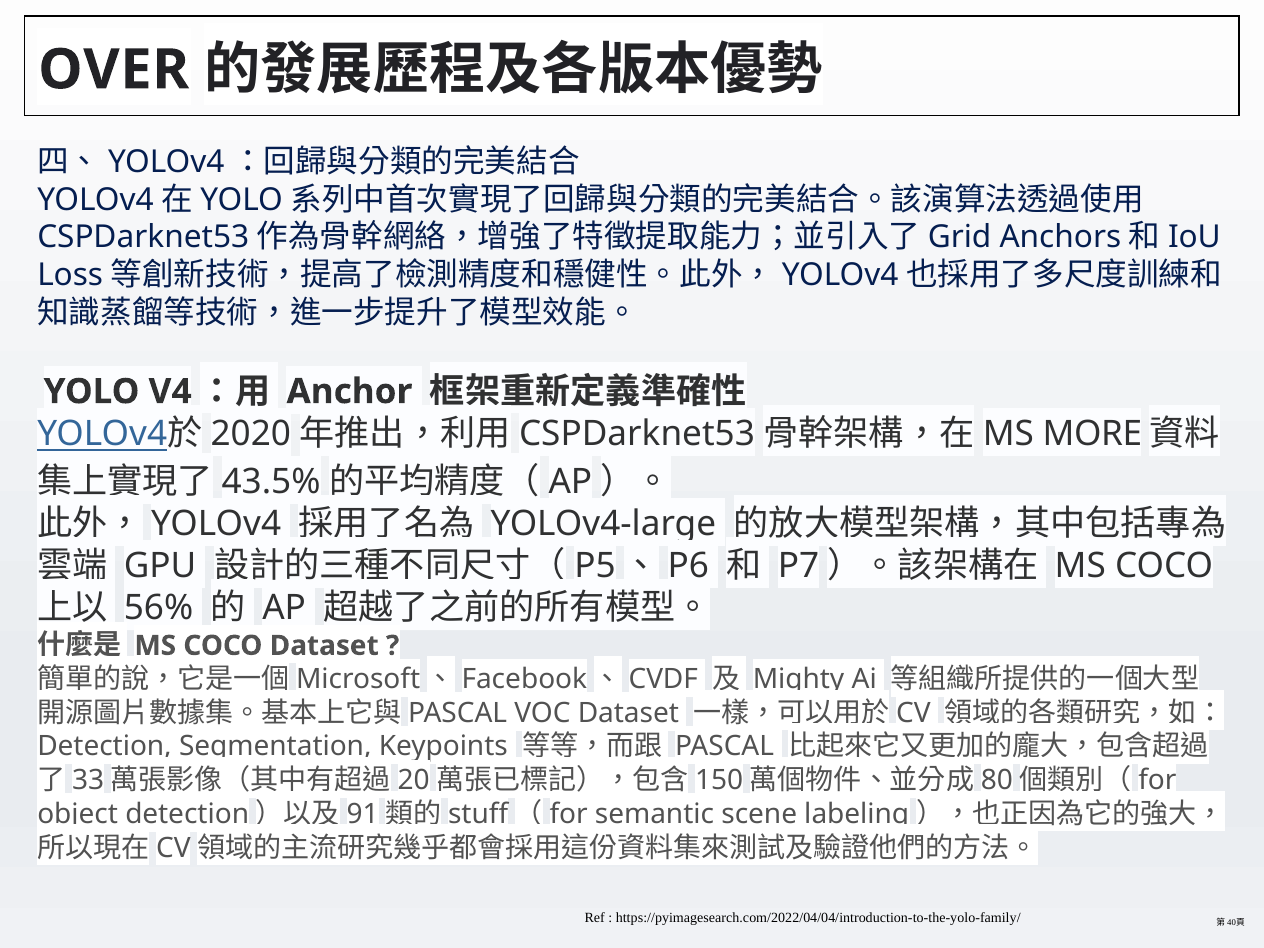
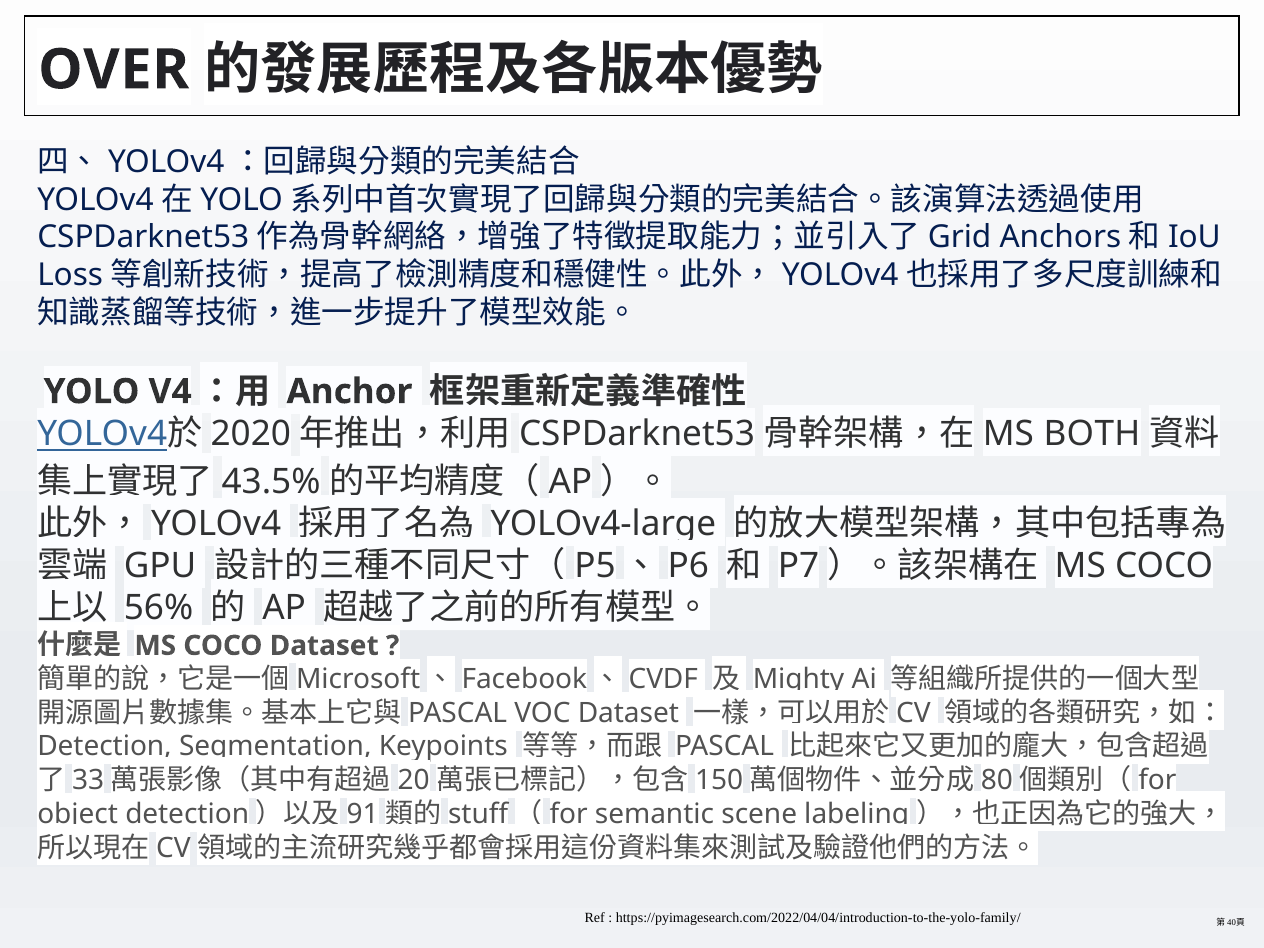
MORE: MORE -> BOTH
